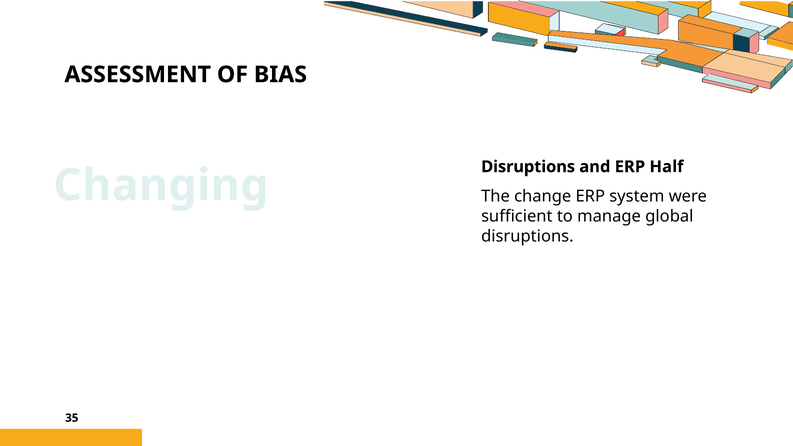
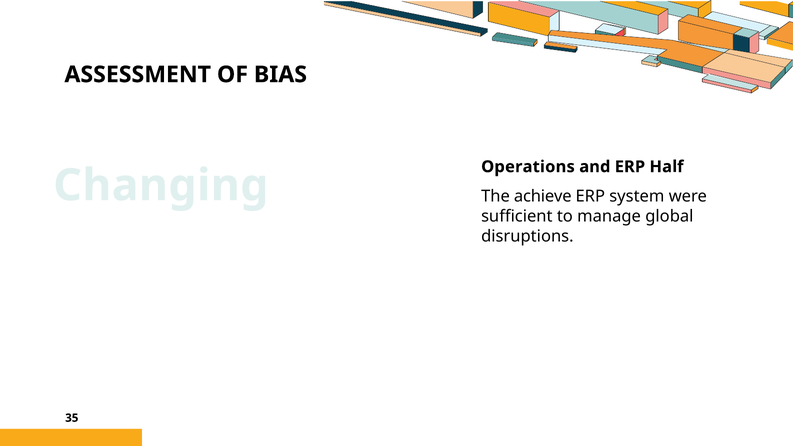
Disruptions at (528, 167): Disruptions -> Operations
change: change -> achieve
